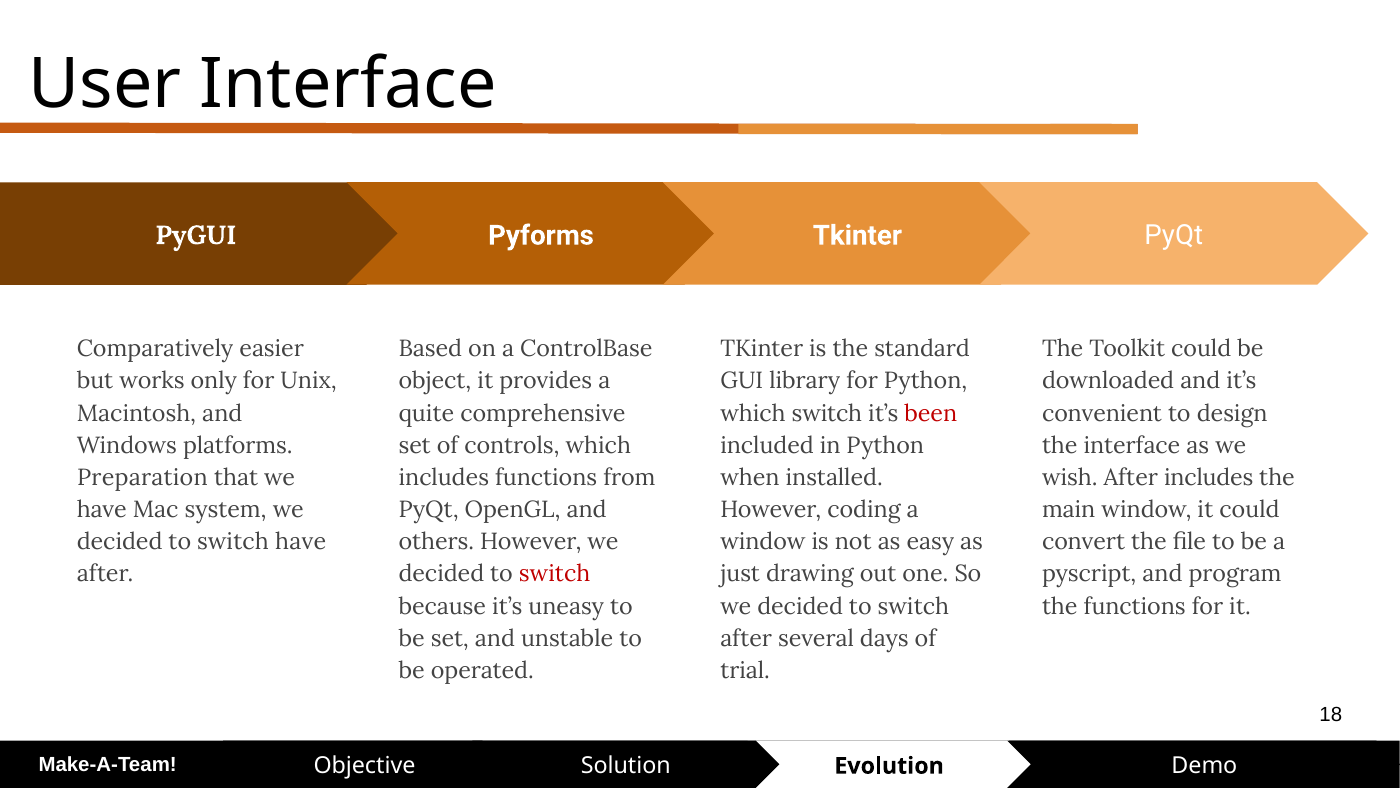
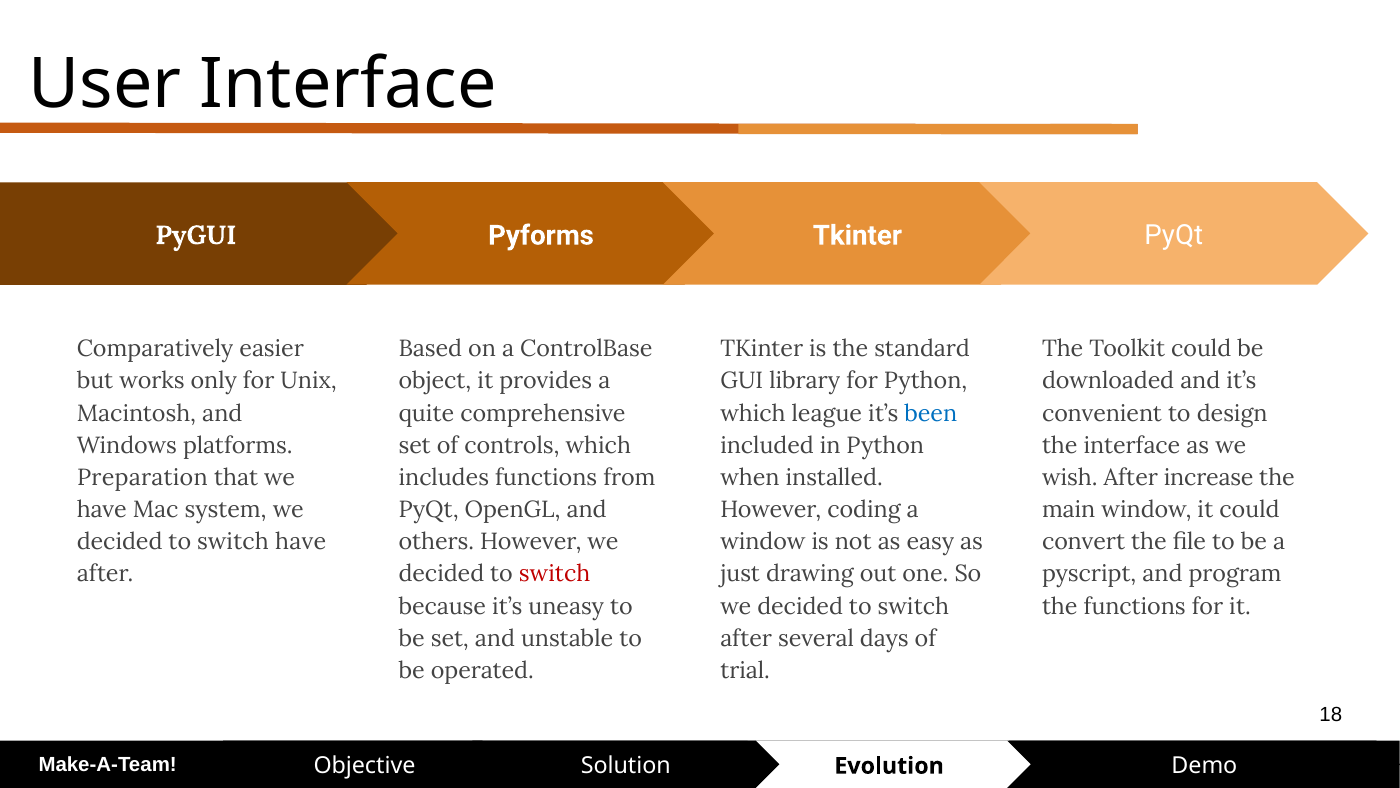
which switch: switch -> league
been colour: red -> blue
After includes: includes -> increase
